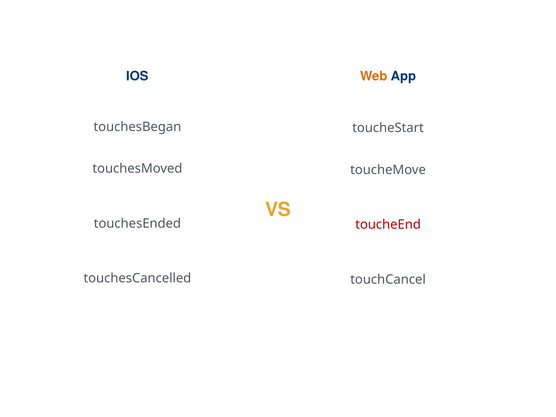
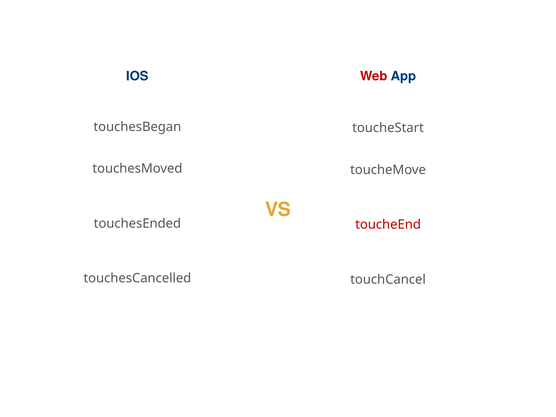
Web colour: orange -> red
